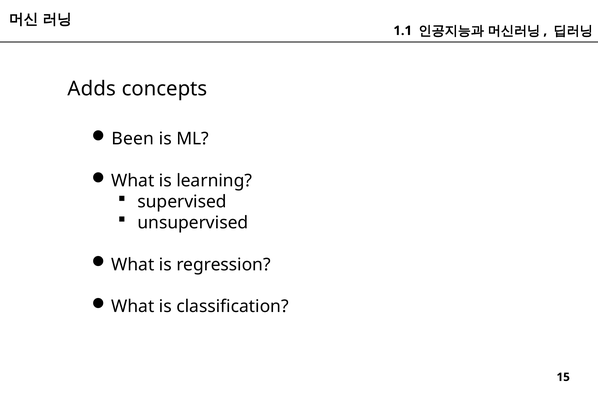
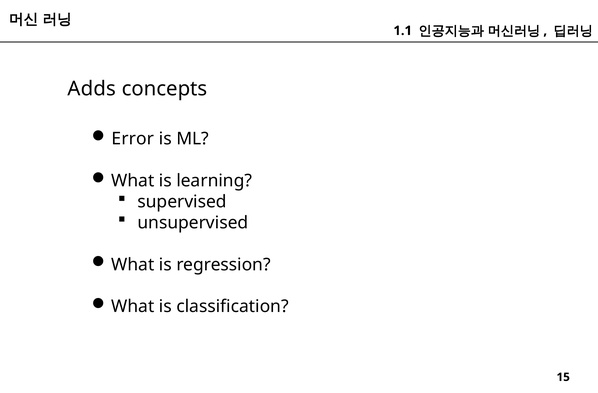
Been: Been -> Error
